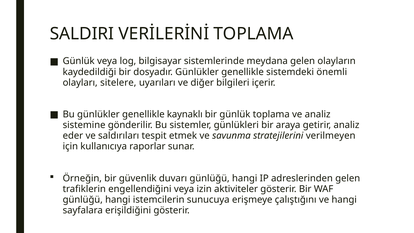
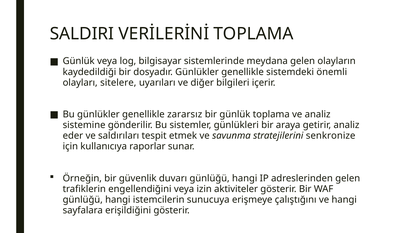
kaynaklı: kaynaklı -> zararsız
verilmeyen: verilmeyen -> senkronize
